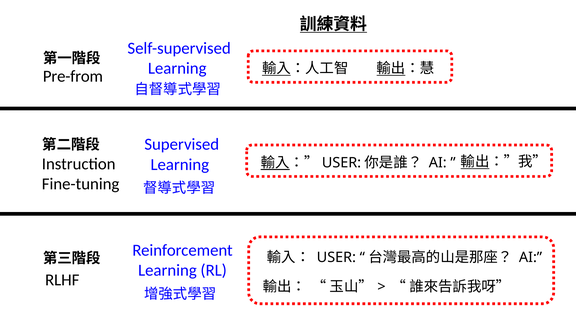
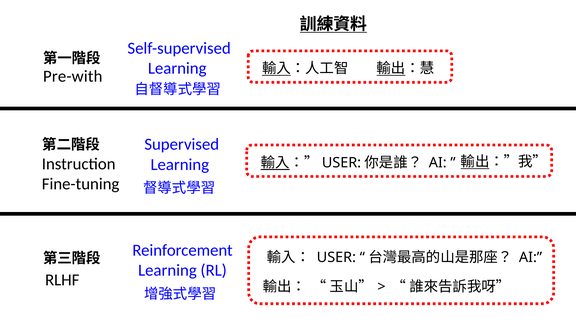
Pre-from: Pre-from -> Pre-with
